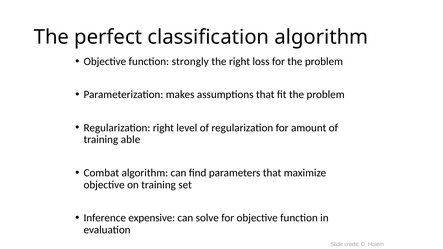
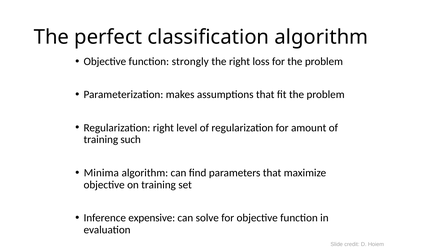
able: able -> such
Combat: Combat -> Minima
